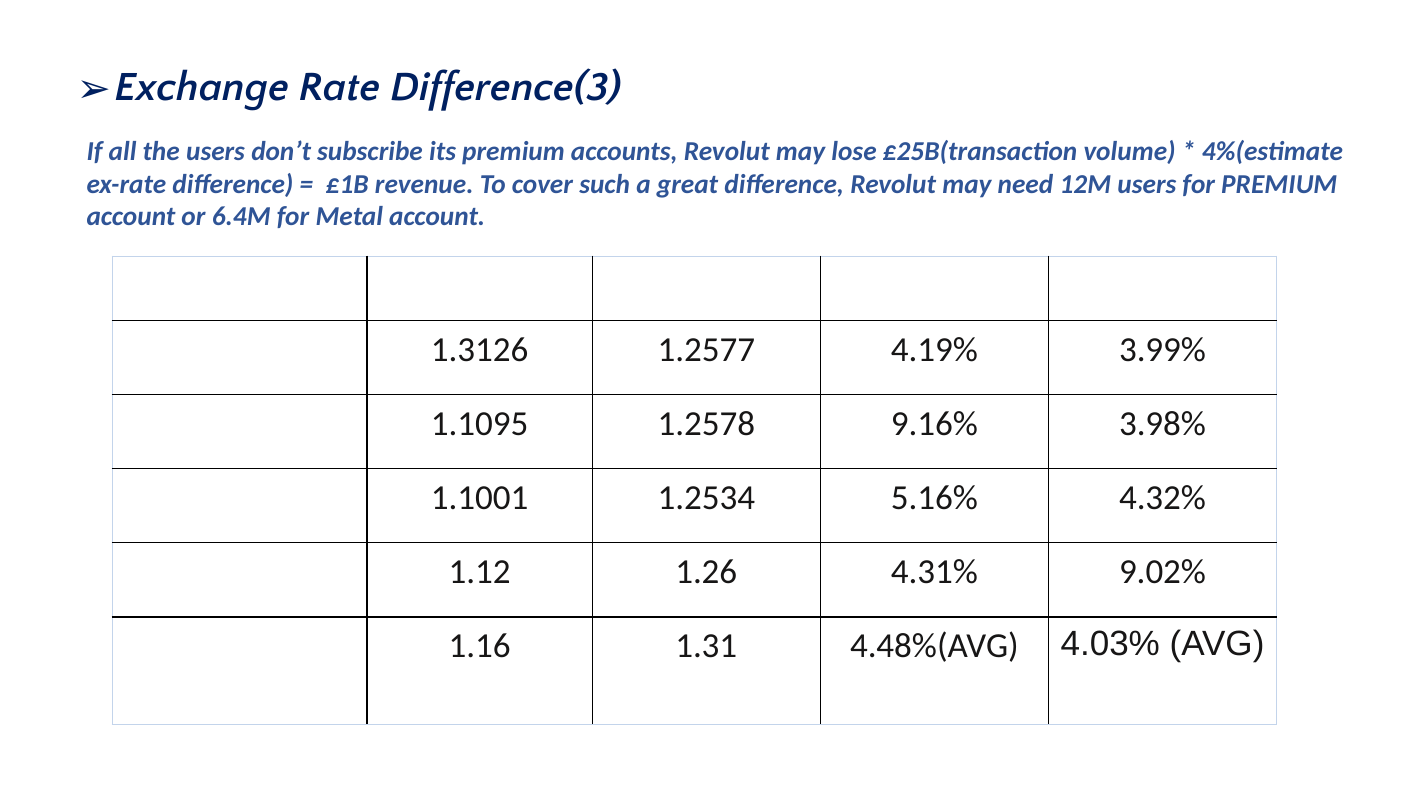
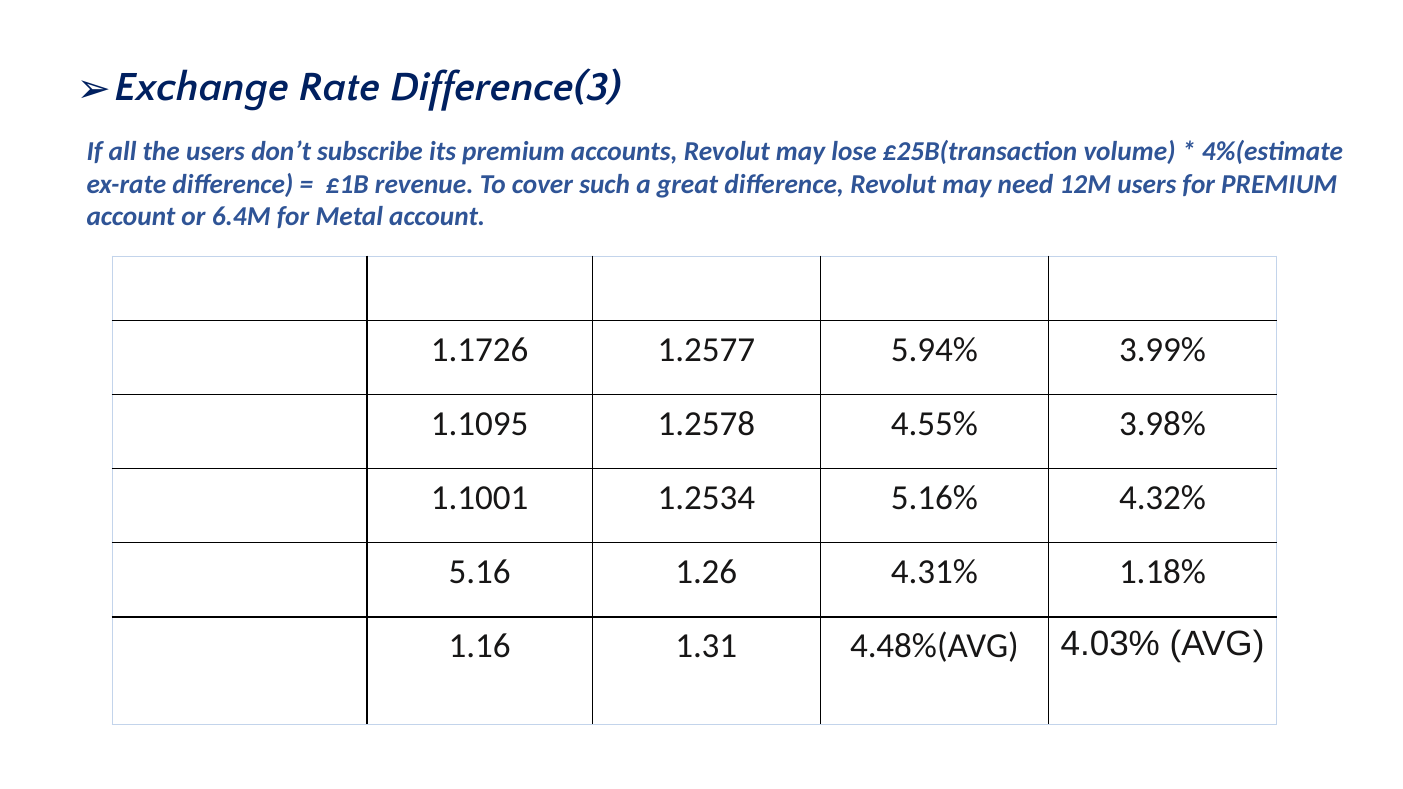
1.3126: 1.3126 -> 1.1726
4.19%: 4.19% -> 5.94%
9.16%: 9.16% -> 4.55%
1.12: 1.12 -> 5.16
9.02%: 9.02% -> 1.18%
